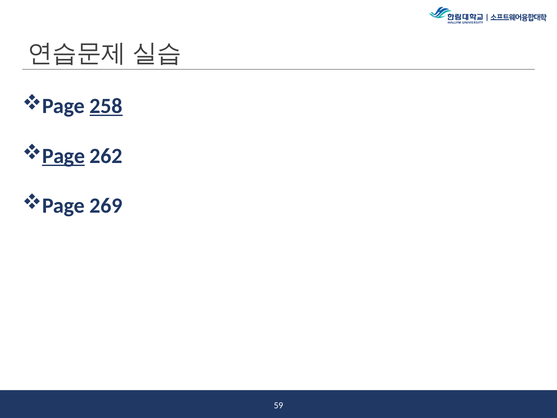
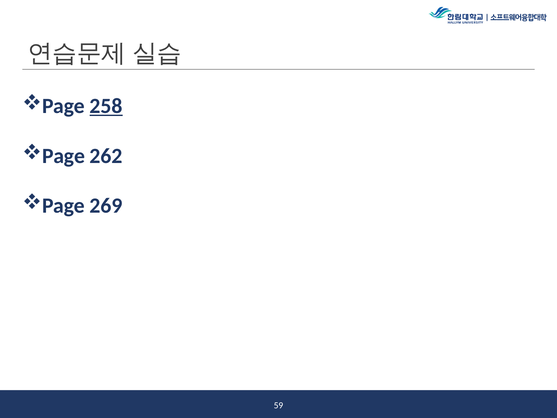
Page at (64, 156) underline: present -> none
